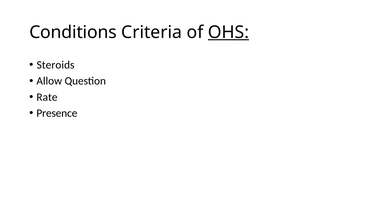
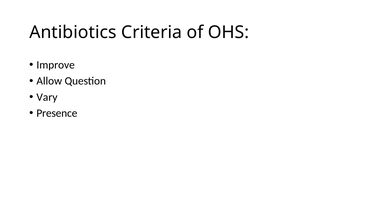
Conditions: Conditions -> Antibiotics
OHS underline: present -> none
Steroids: Steroids -> Improve
Rate: Rate -> Vary
